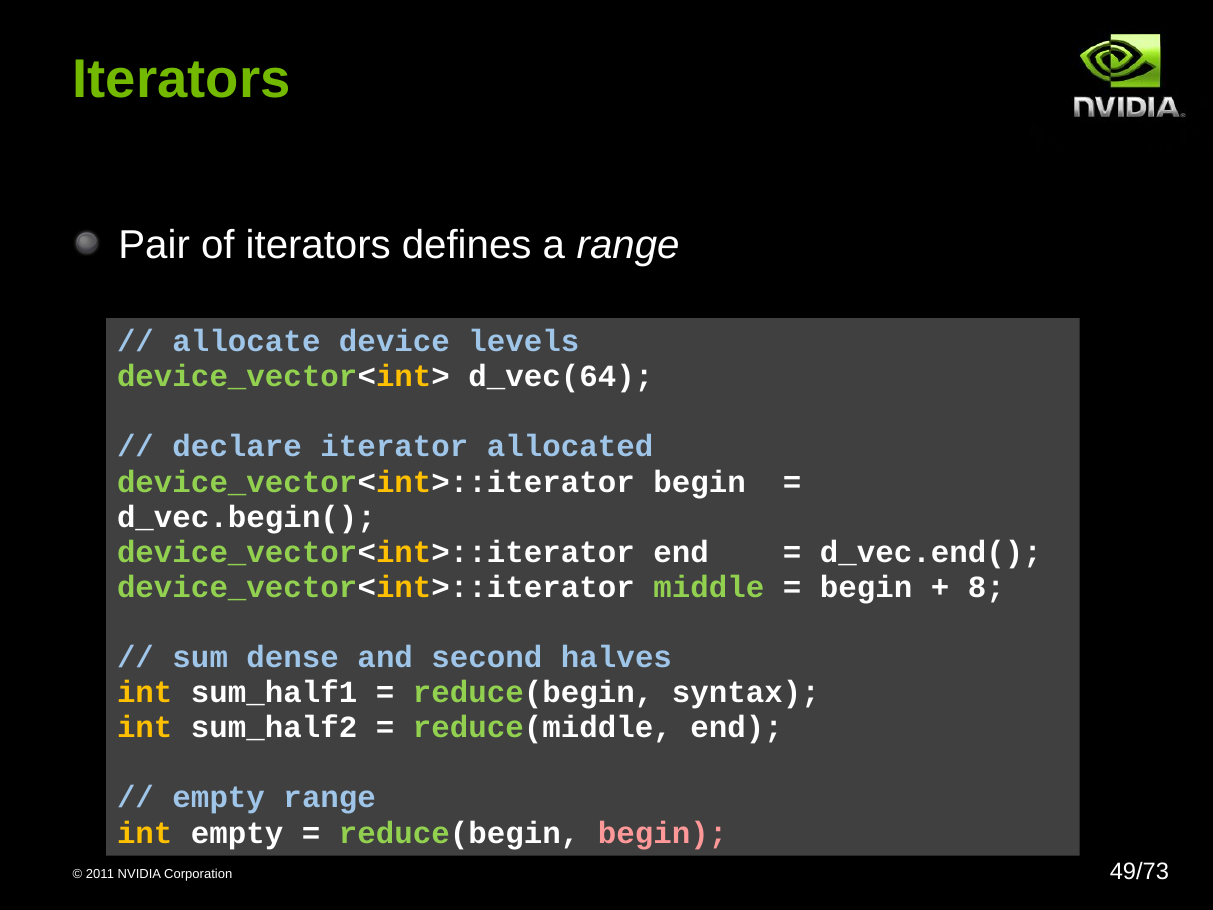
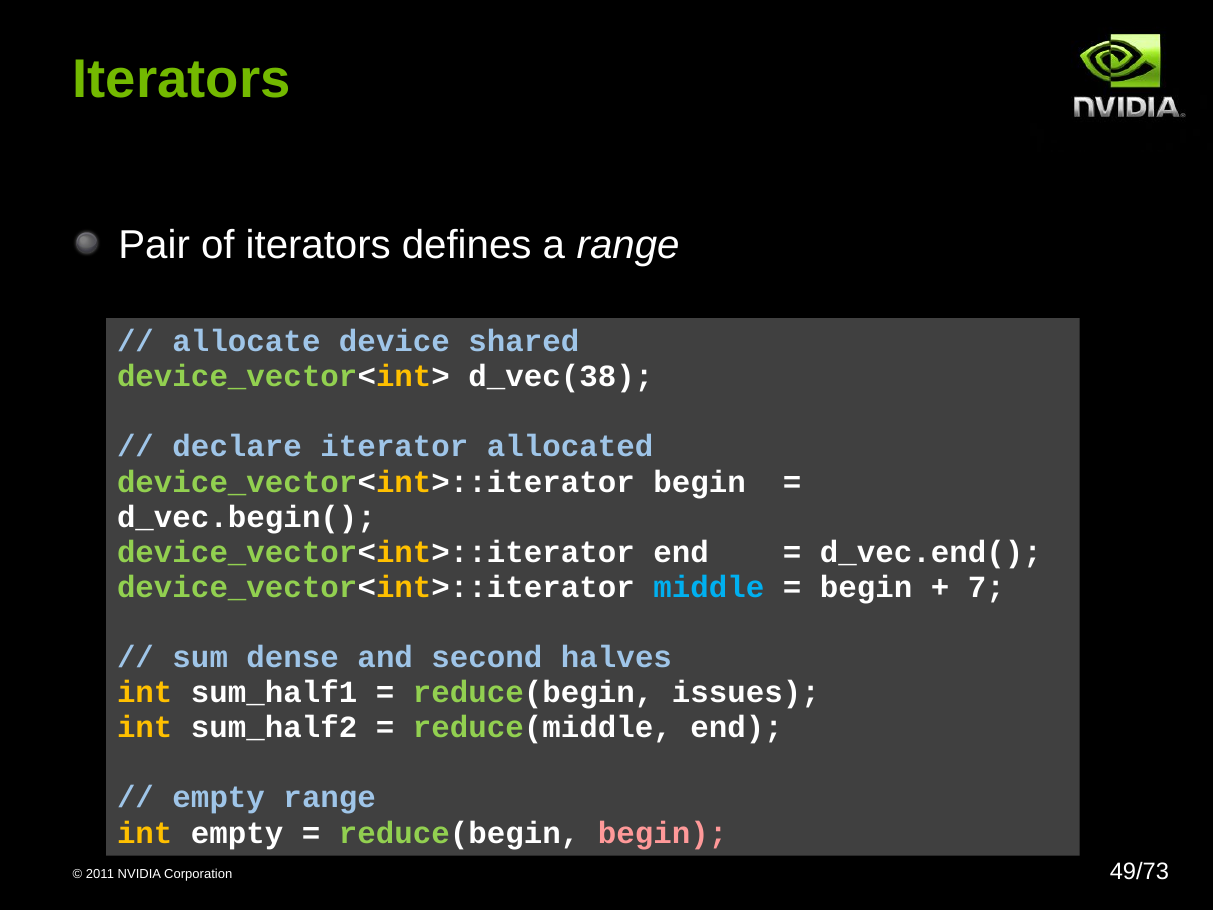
levels: levels -> shared
d_vec(64: d_vec(64 -> d_vec(38
middle colour: light green -> light blue
8: 8 -> 7
syntax: syntax -> issues
